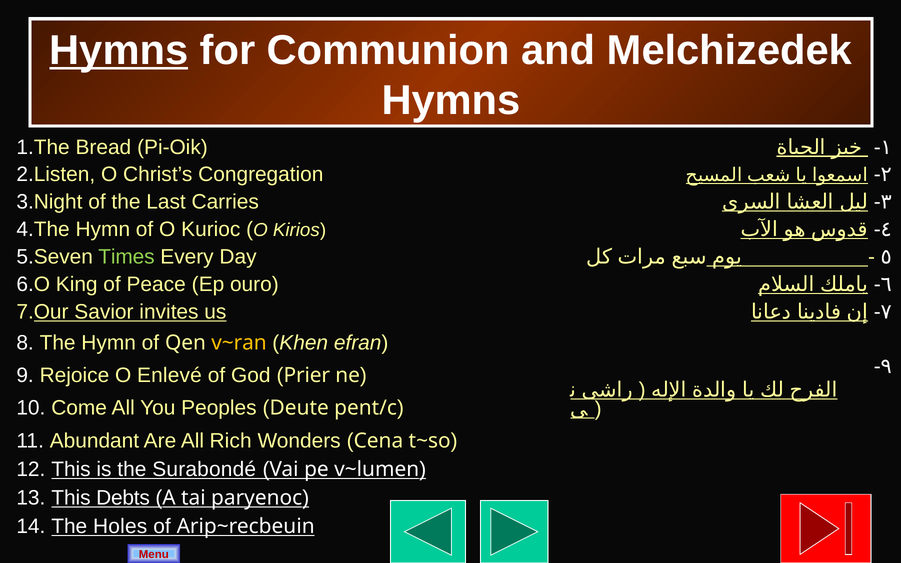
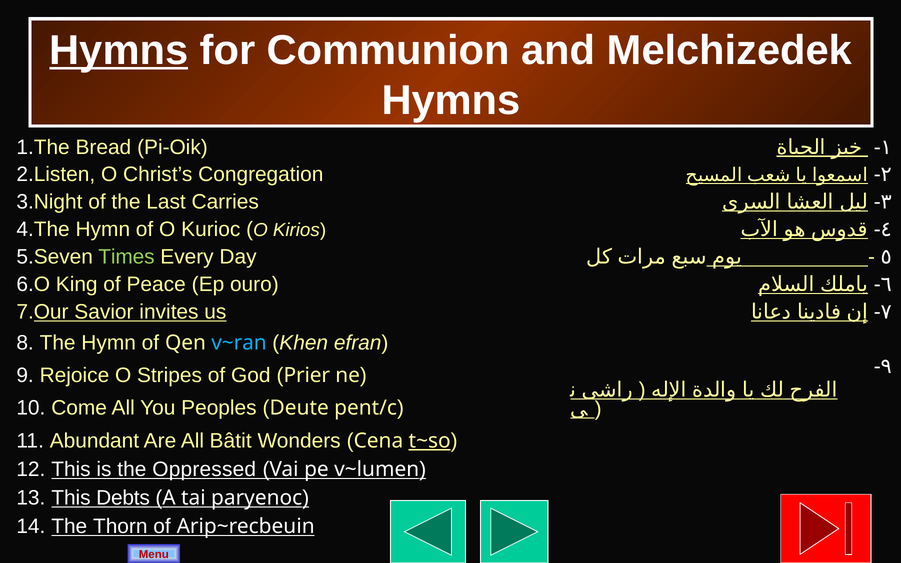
v~ran colour: yellow -> light blue
Enlevé: Enlevé -> Stripes
Rich: Rich -> Bâtit
t~so underline: none -> present
Surabondé: Surabondé -> Oppressed
Holes: Holes -> Thorn
